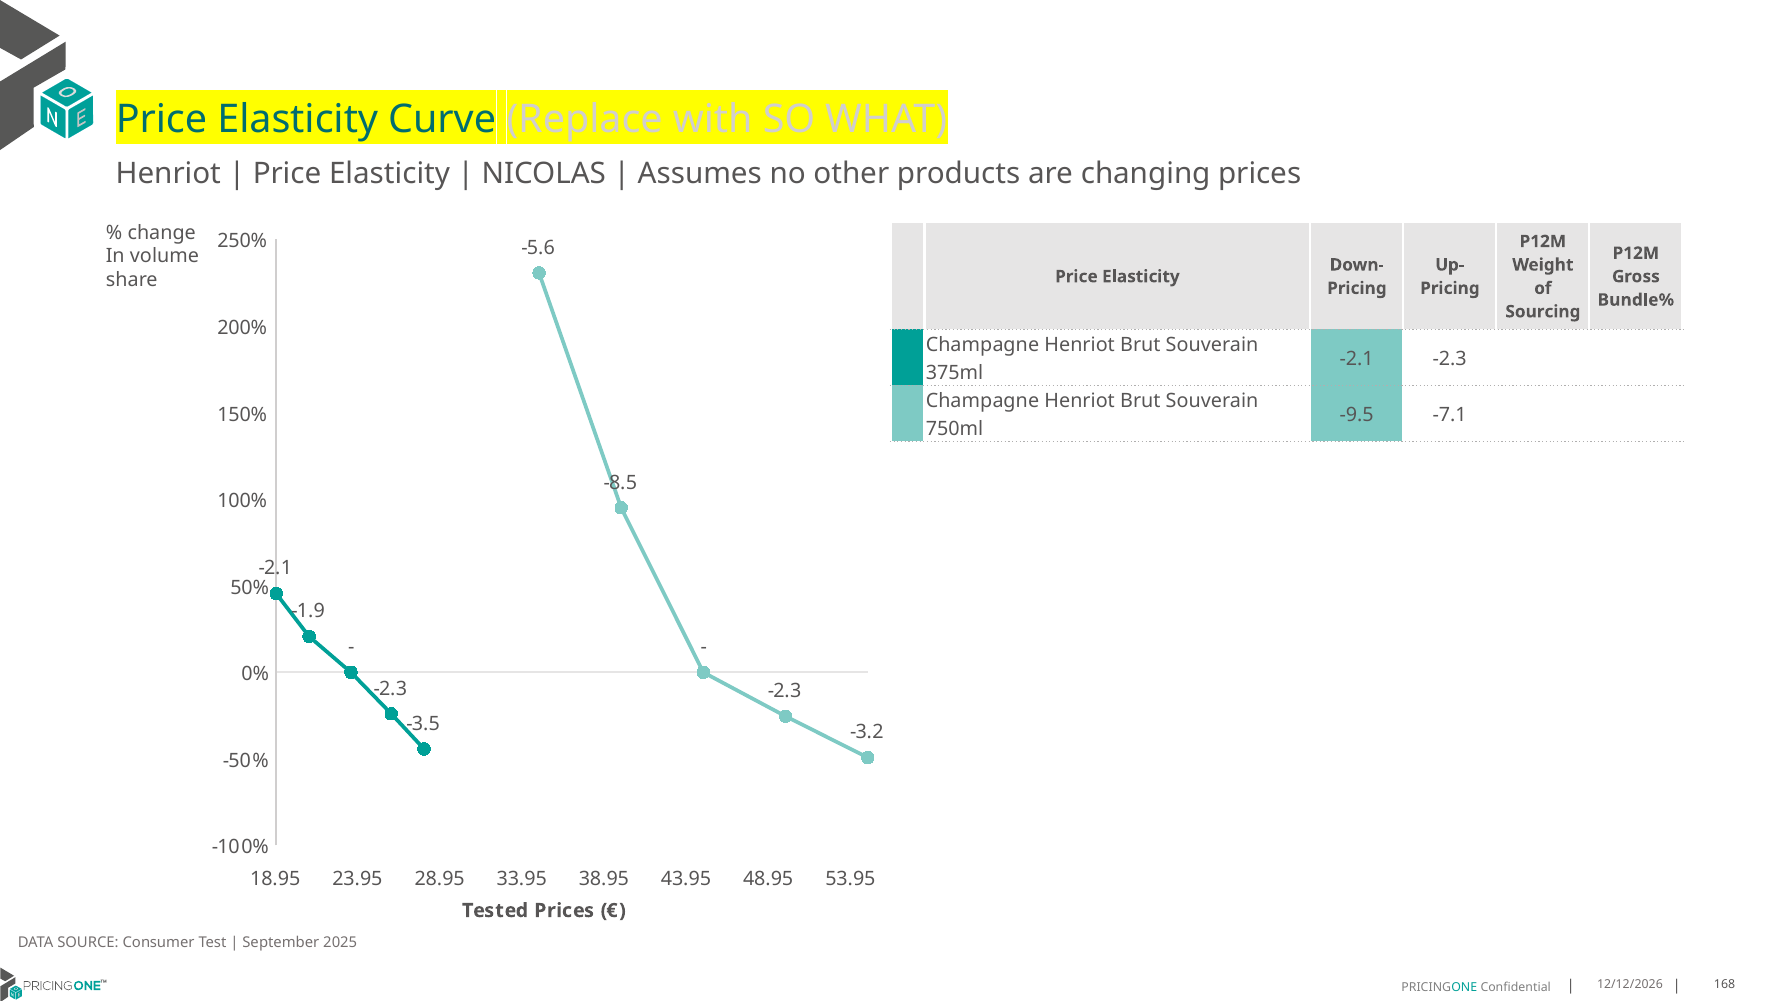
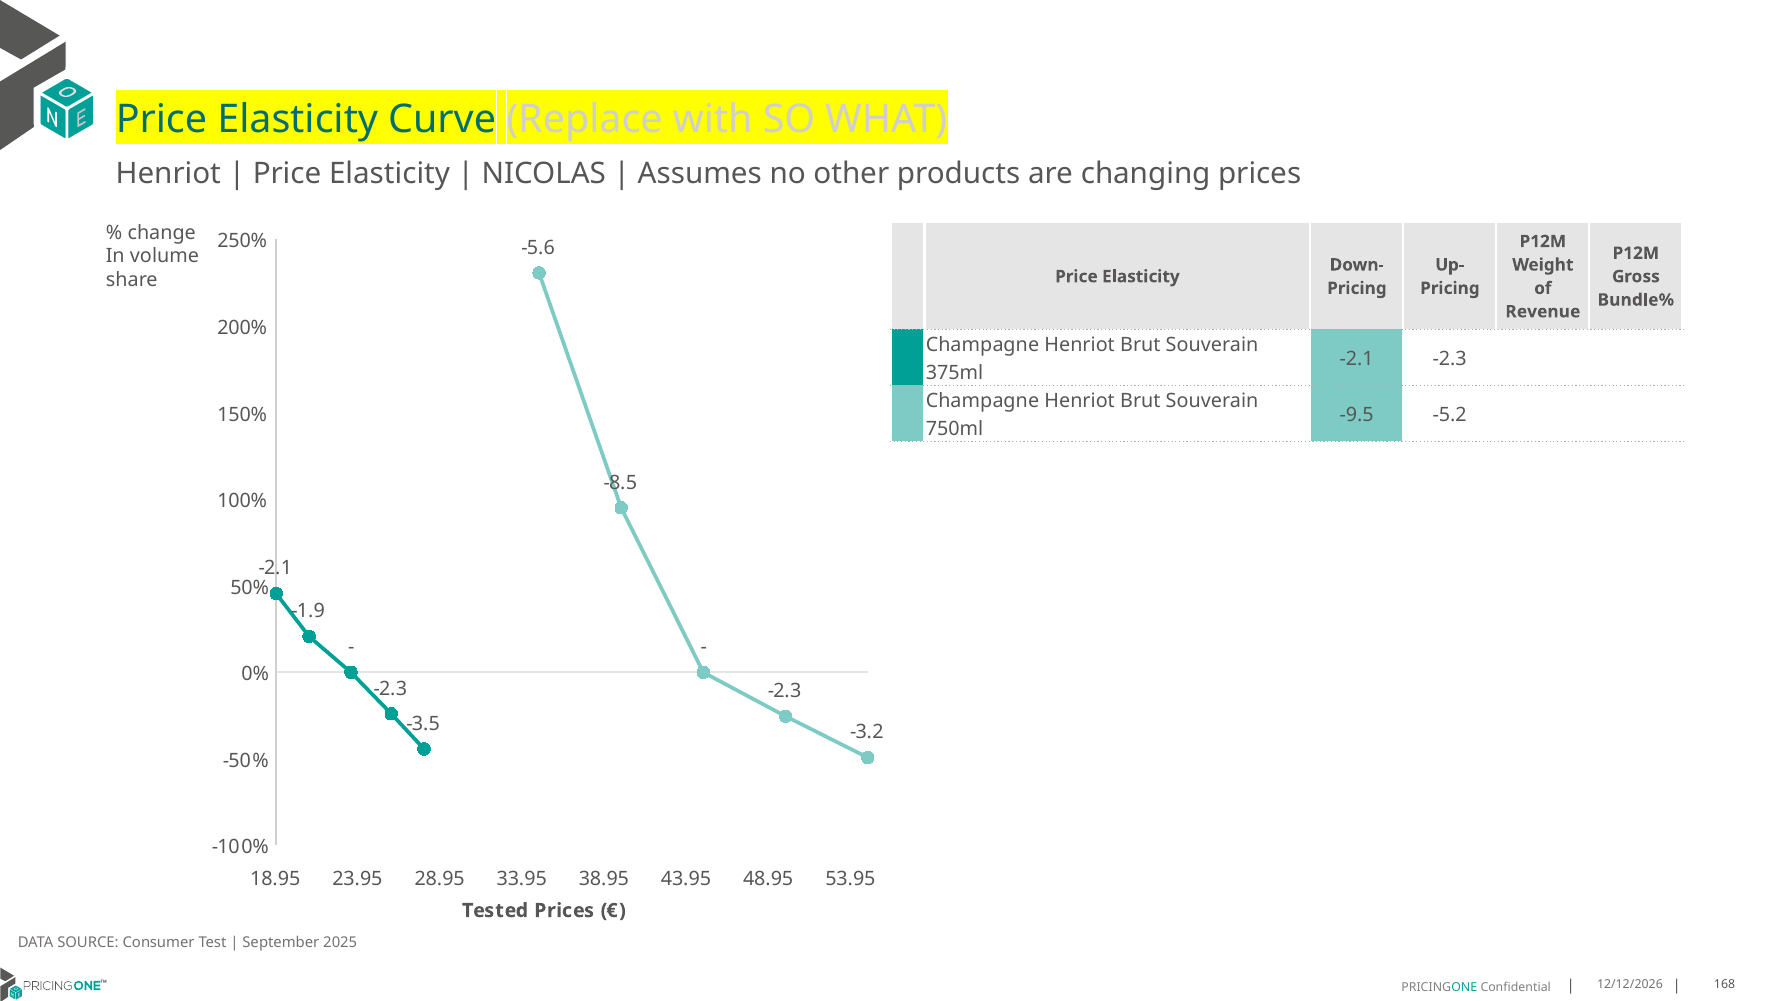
Sourcing: Sourcing -> Revenue
-7.1: -7.1 -> -5.2
